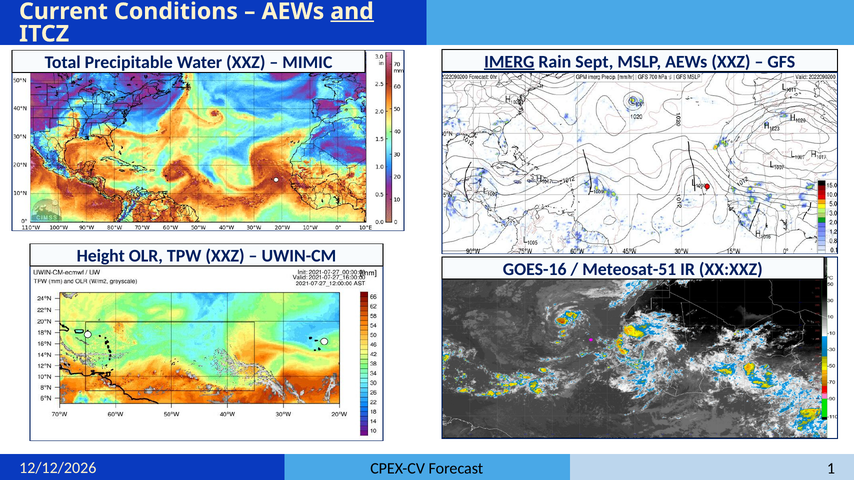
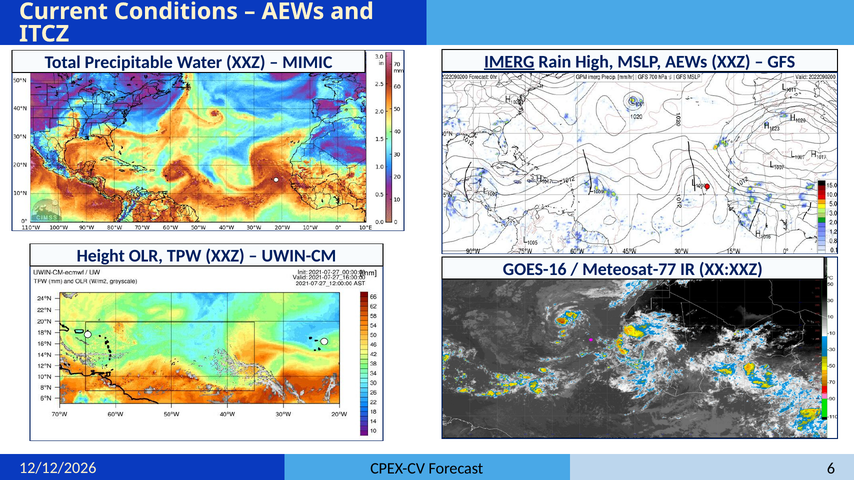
and underline: present -> none
Sept: Sept -> High
Meteosat-51: Meteosat-51 -> Meteosat-77
1: 1 -> 6
